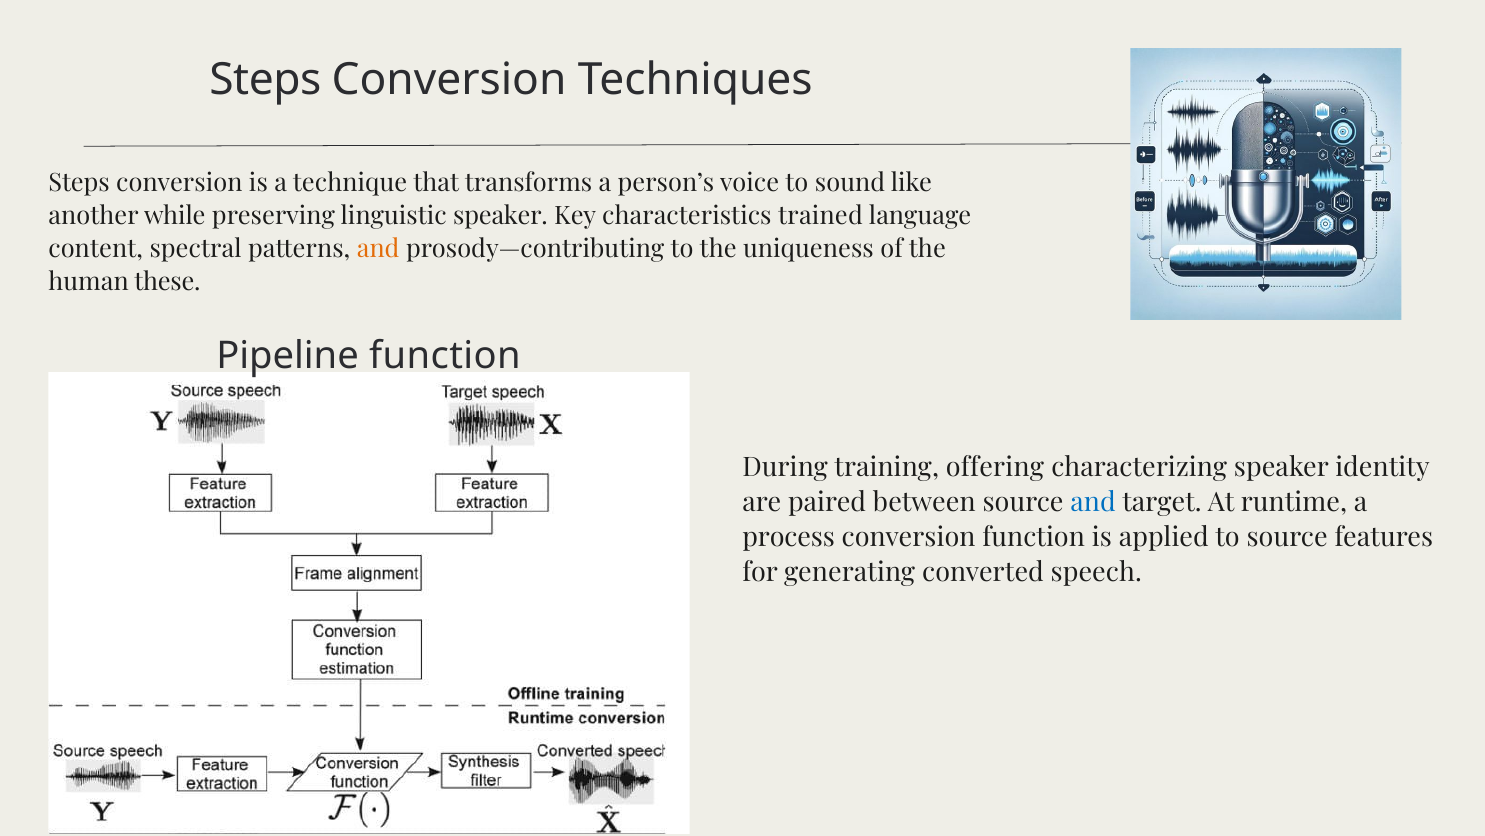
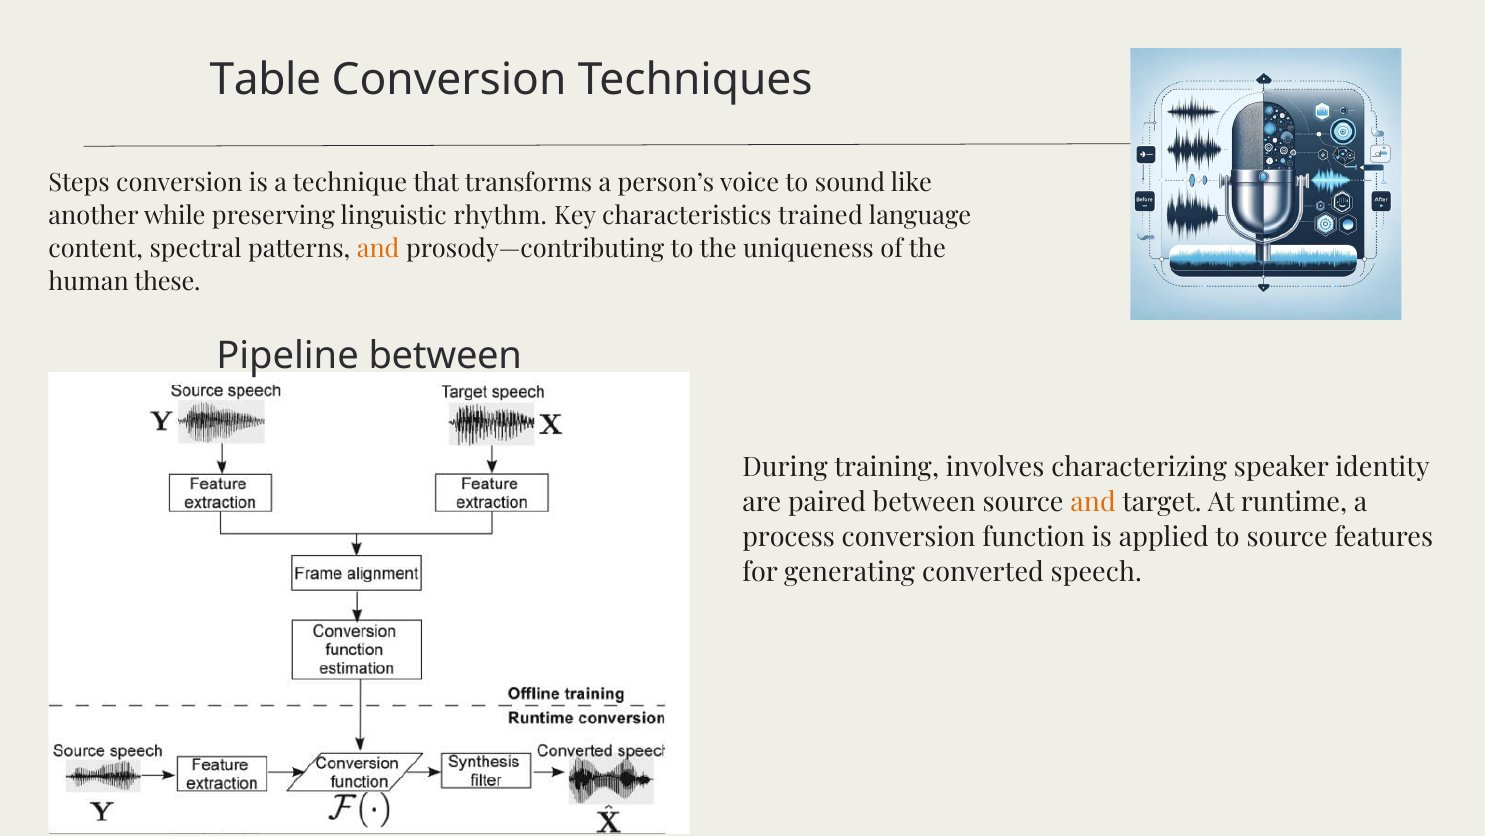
Steps at (265, 80): Steps -> Table
linguistic speaker: speaker -> rhythm
Pipeline function: function -> between
offering: offering -> involves
and at (1093, 502) colour: blue -> orange
